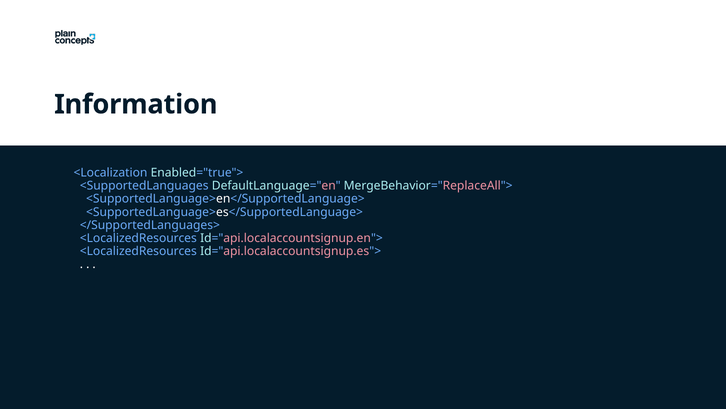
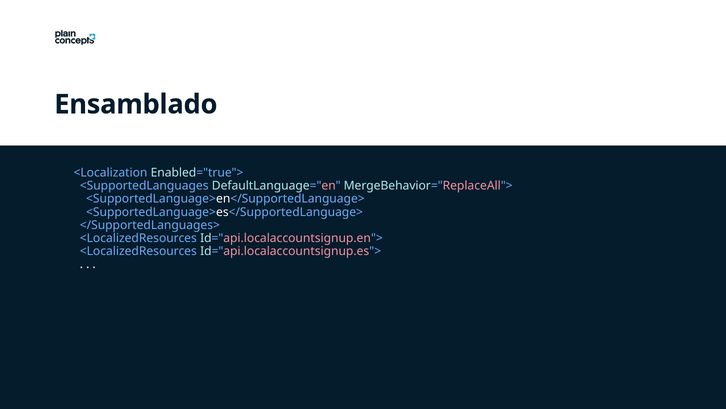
Information: Information -> Ensamblado
